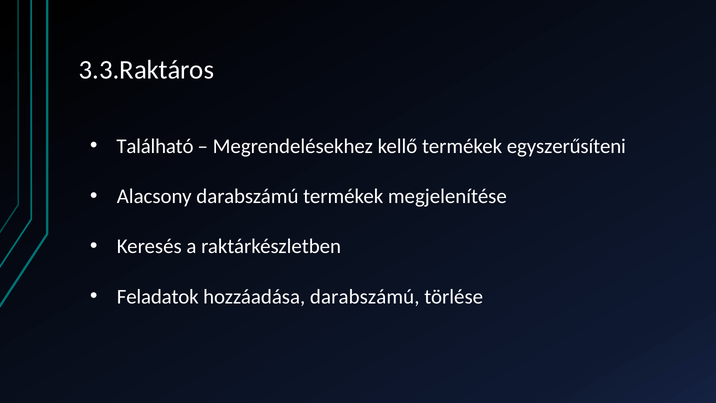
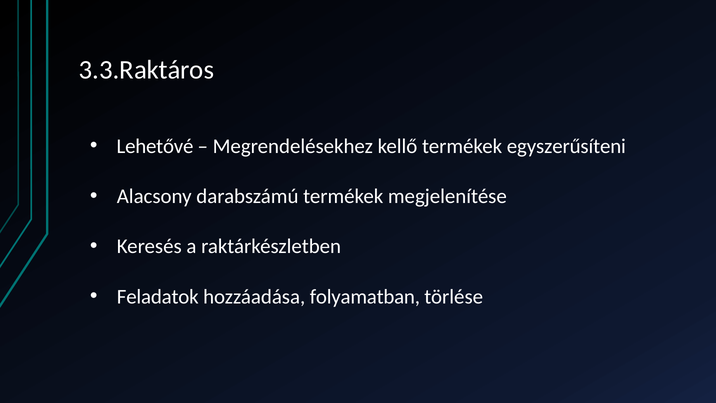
Található: Található -> Lehetővé
hozzáadása darabszámú: darabszámú -> folyamatban
